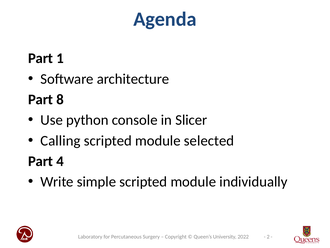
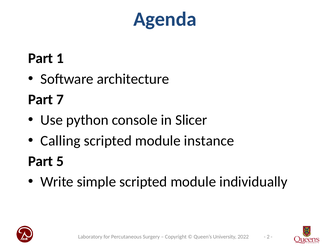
8: 8 -> 7
selected: selected -> instance
4: 4 -> 5
